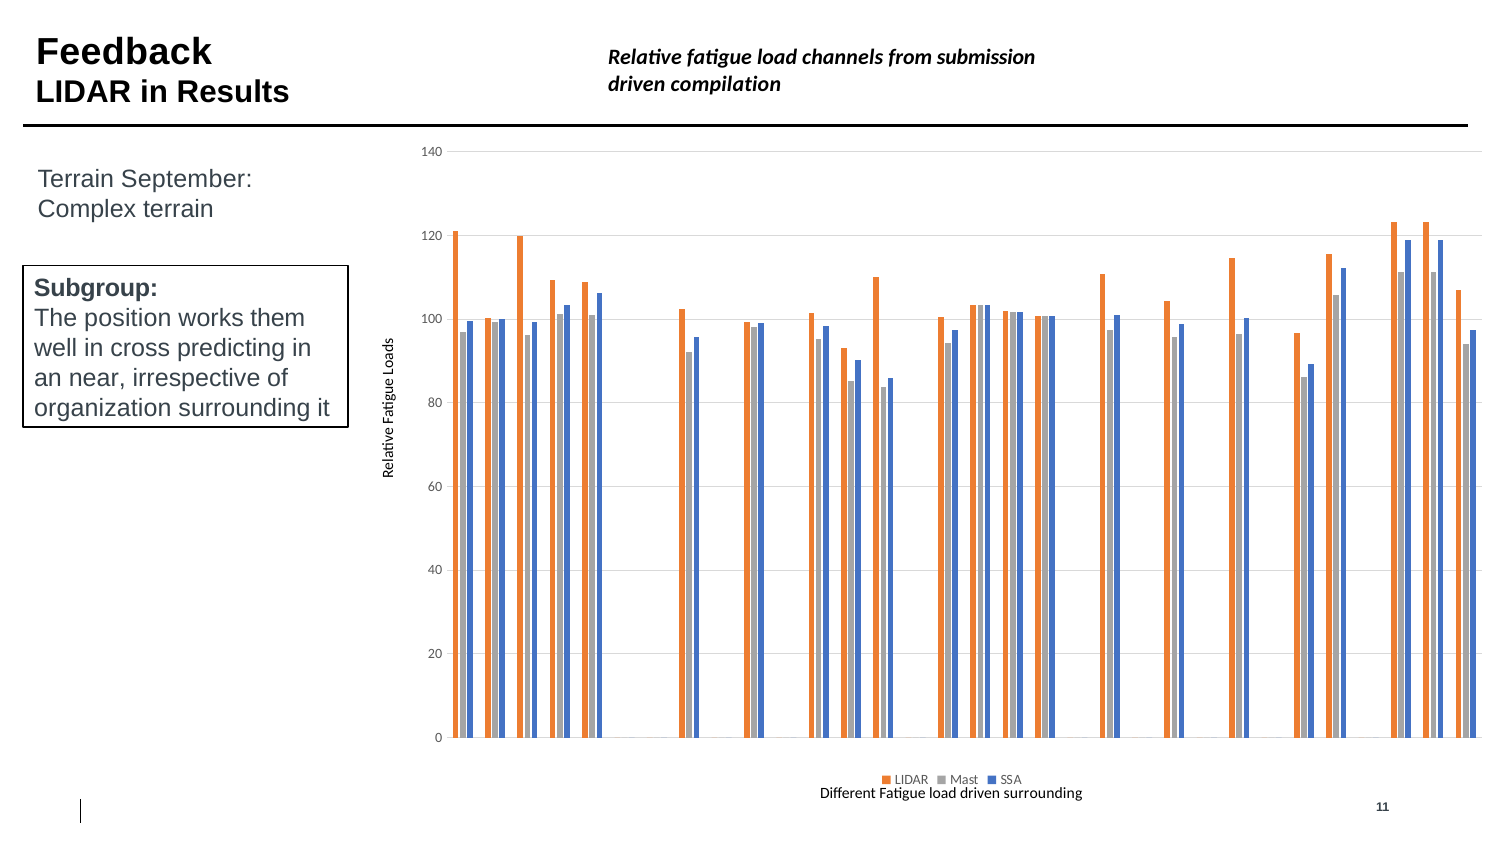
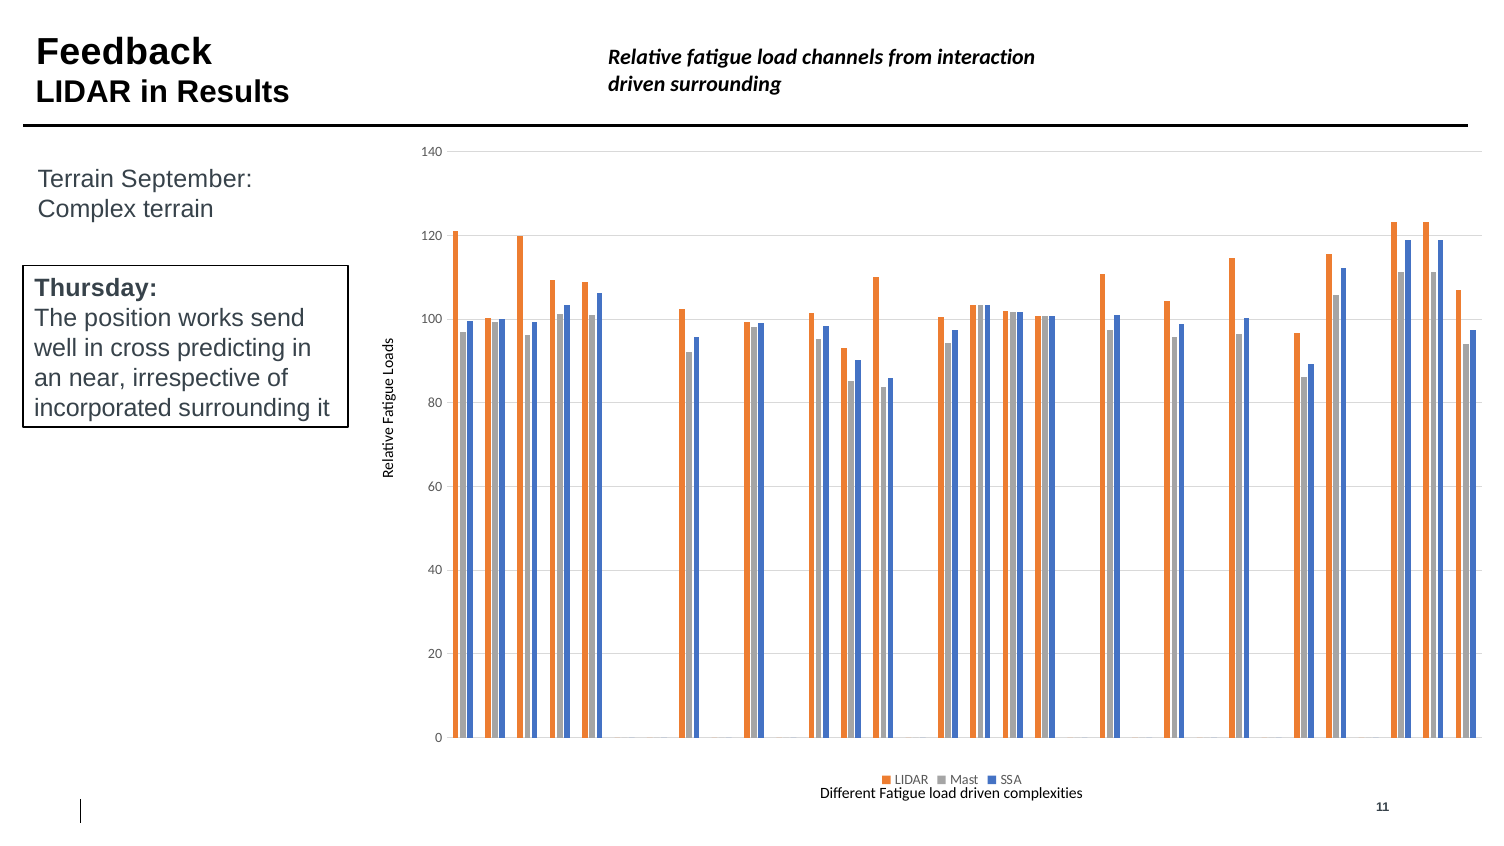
submission: submission -> interaction
driven compilation: compilation -> surrounding
Subgroup: Subgroup -> Thursday
them: them -> send
organization: organization -> incorporated
driven surrounding: surrounding -> complexities
